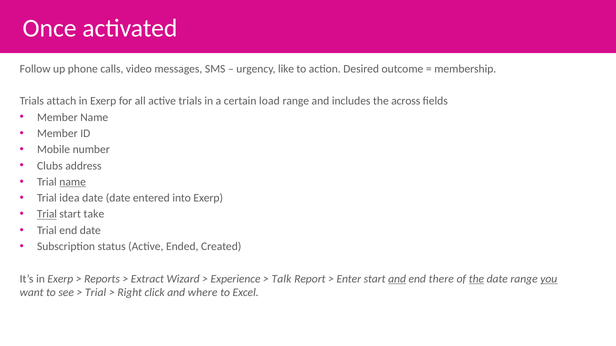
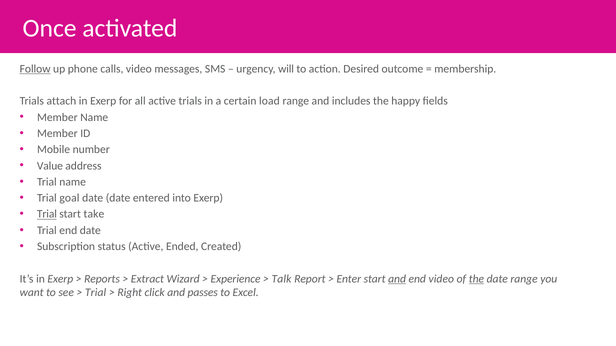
Follow underline: none -> present
like: like -> will
across: across -> happy
Clubs: Clubs -> Value
name at (73, 182) underline: present -> none
idea: idea -> goal
end there: there -> video
you underline: present -> none
where: where -> passes
